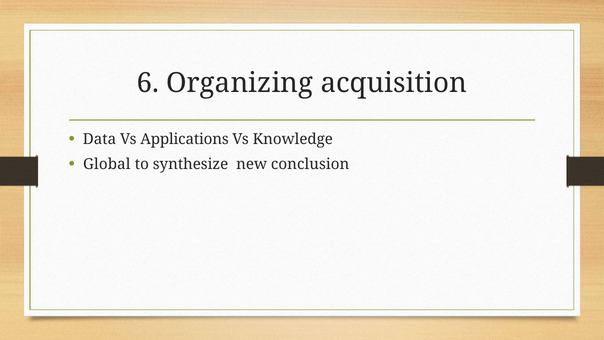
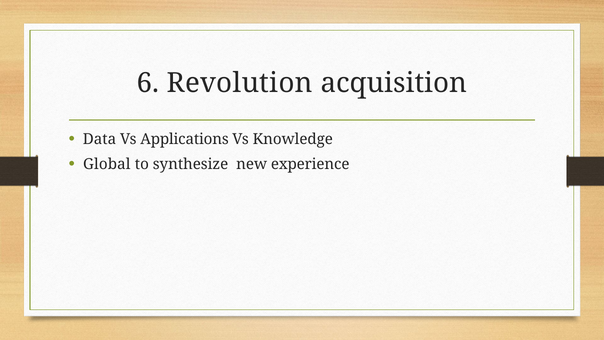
Organizing: Organizing -> Revolution
conclusion: conclusion -> experience
